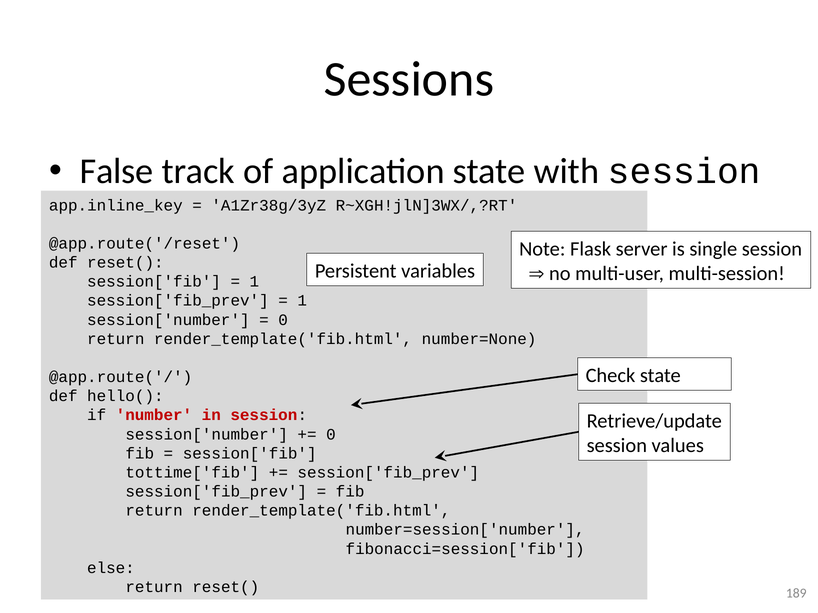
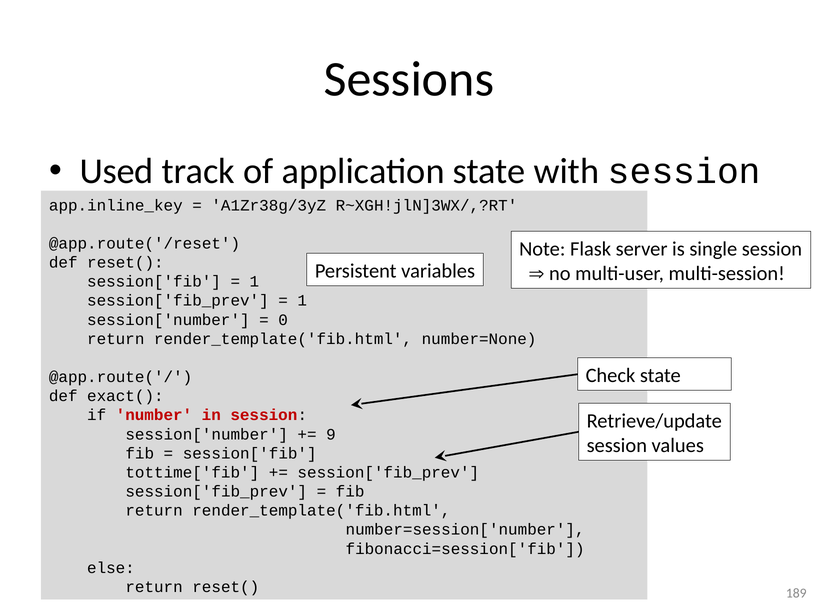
False: False -> Used
hello(: hello( -> exact(
0 at (331, 435): 0 -> 9
